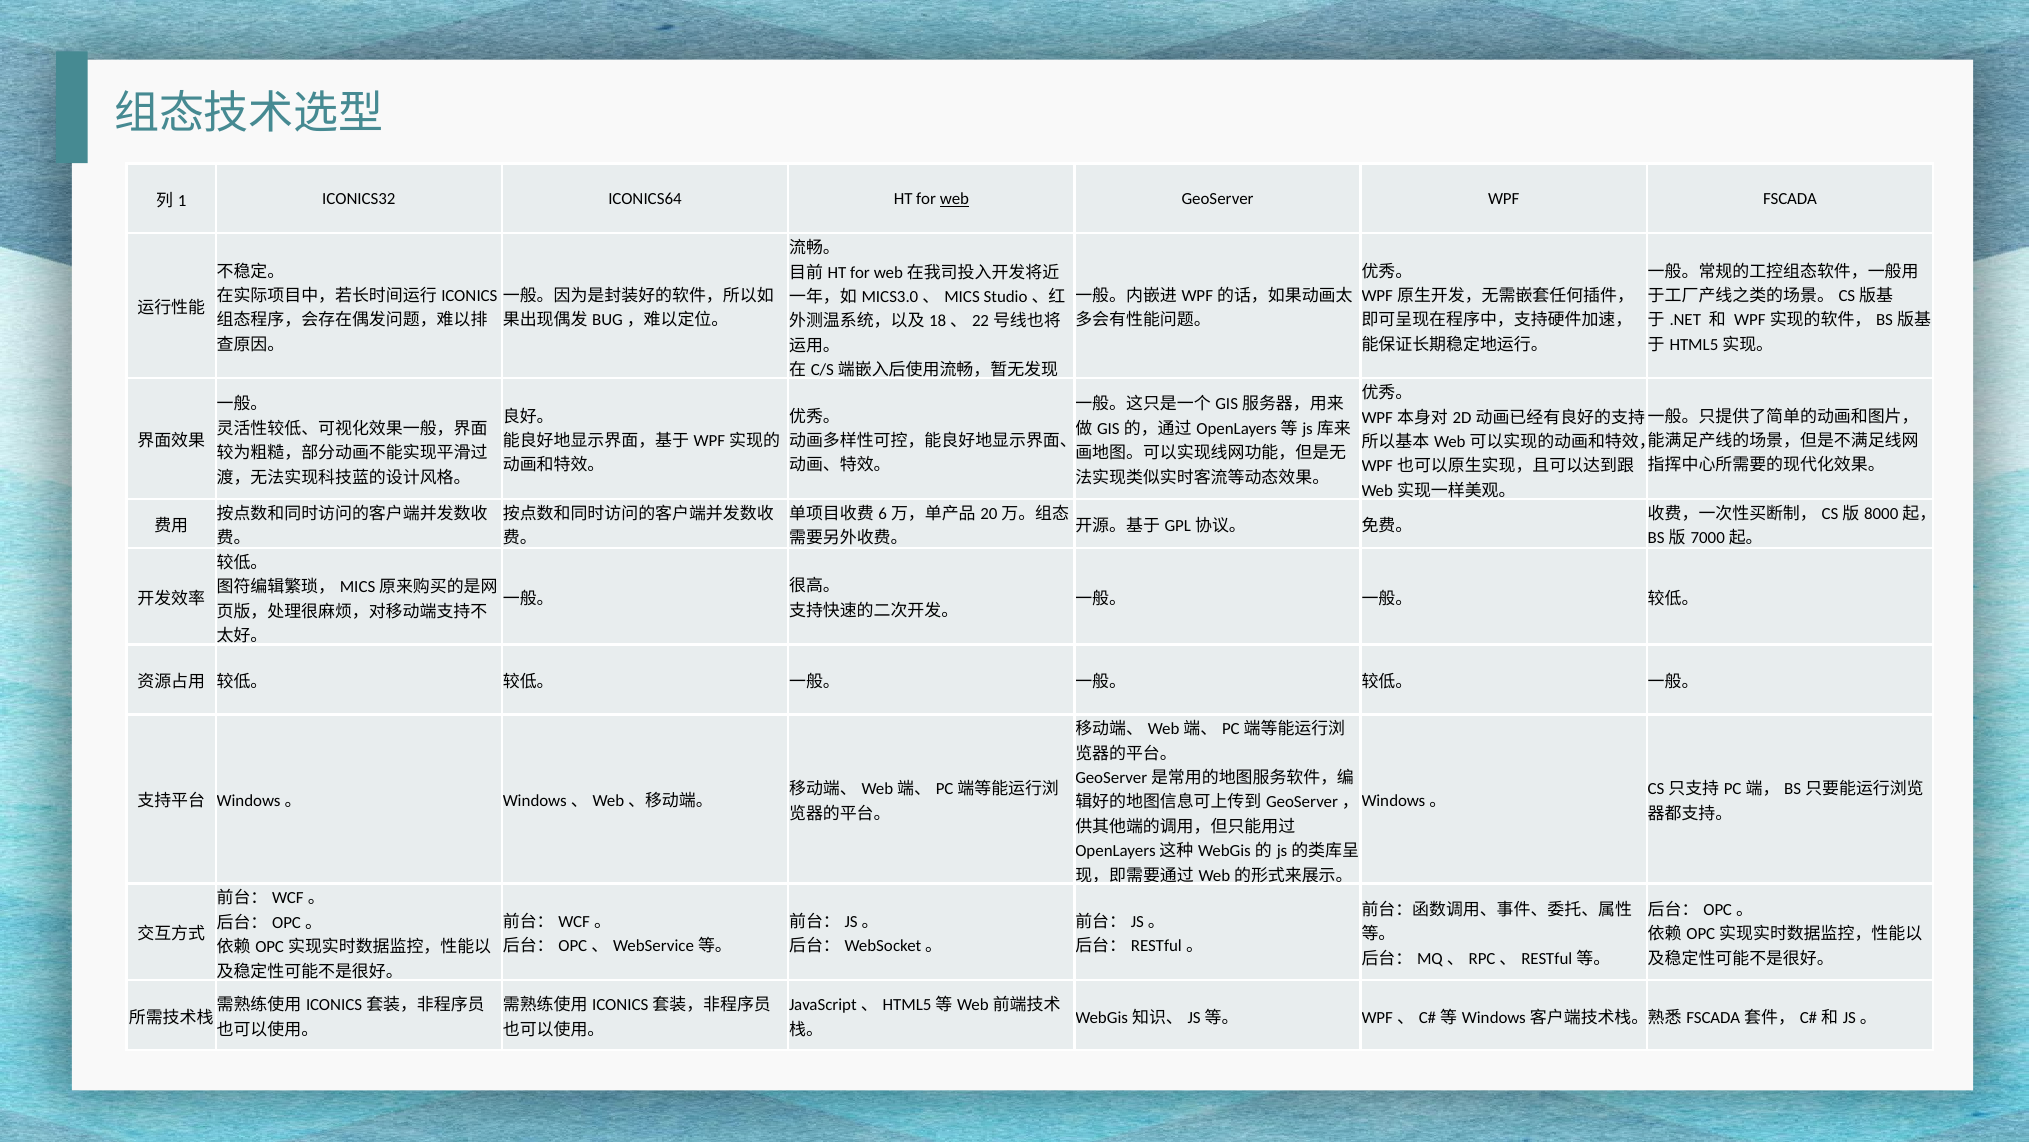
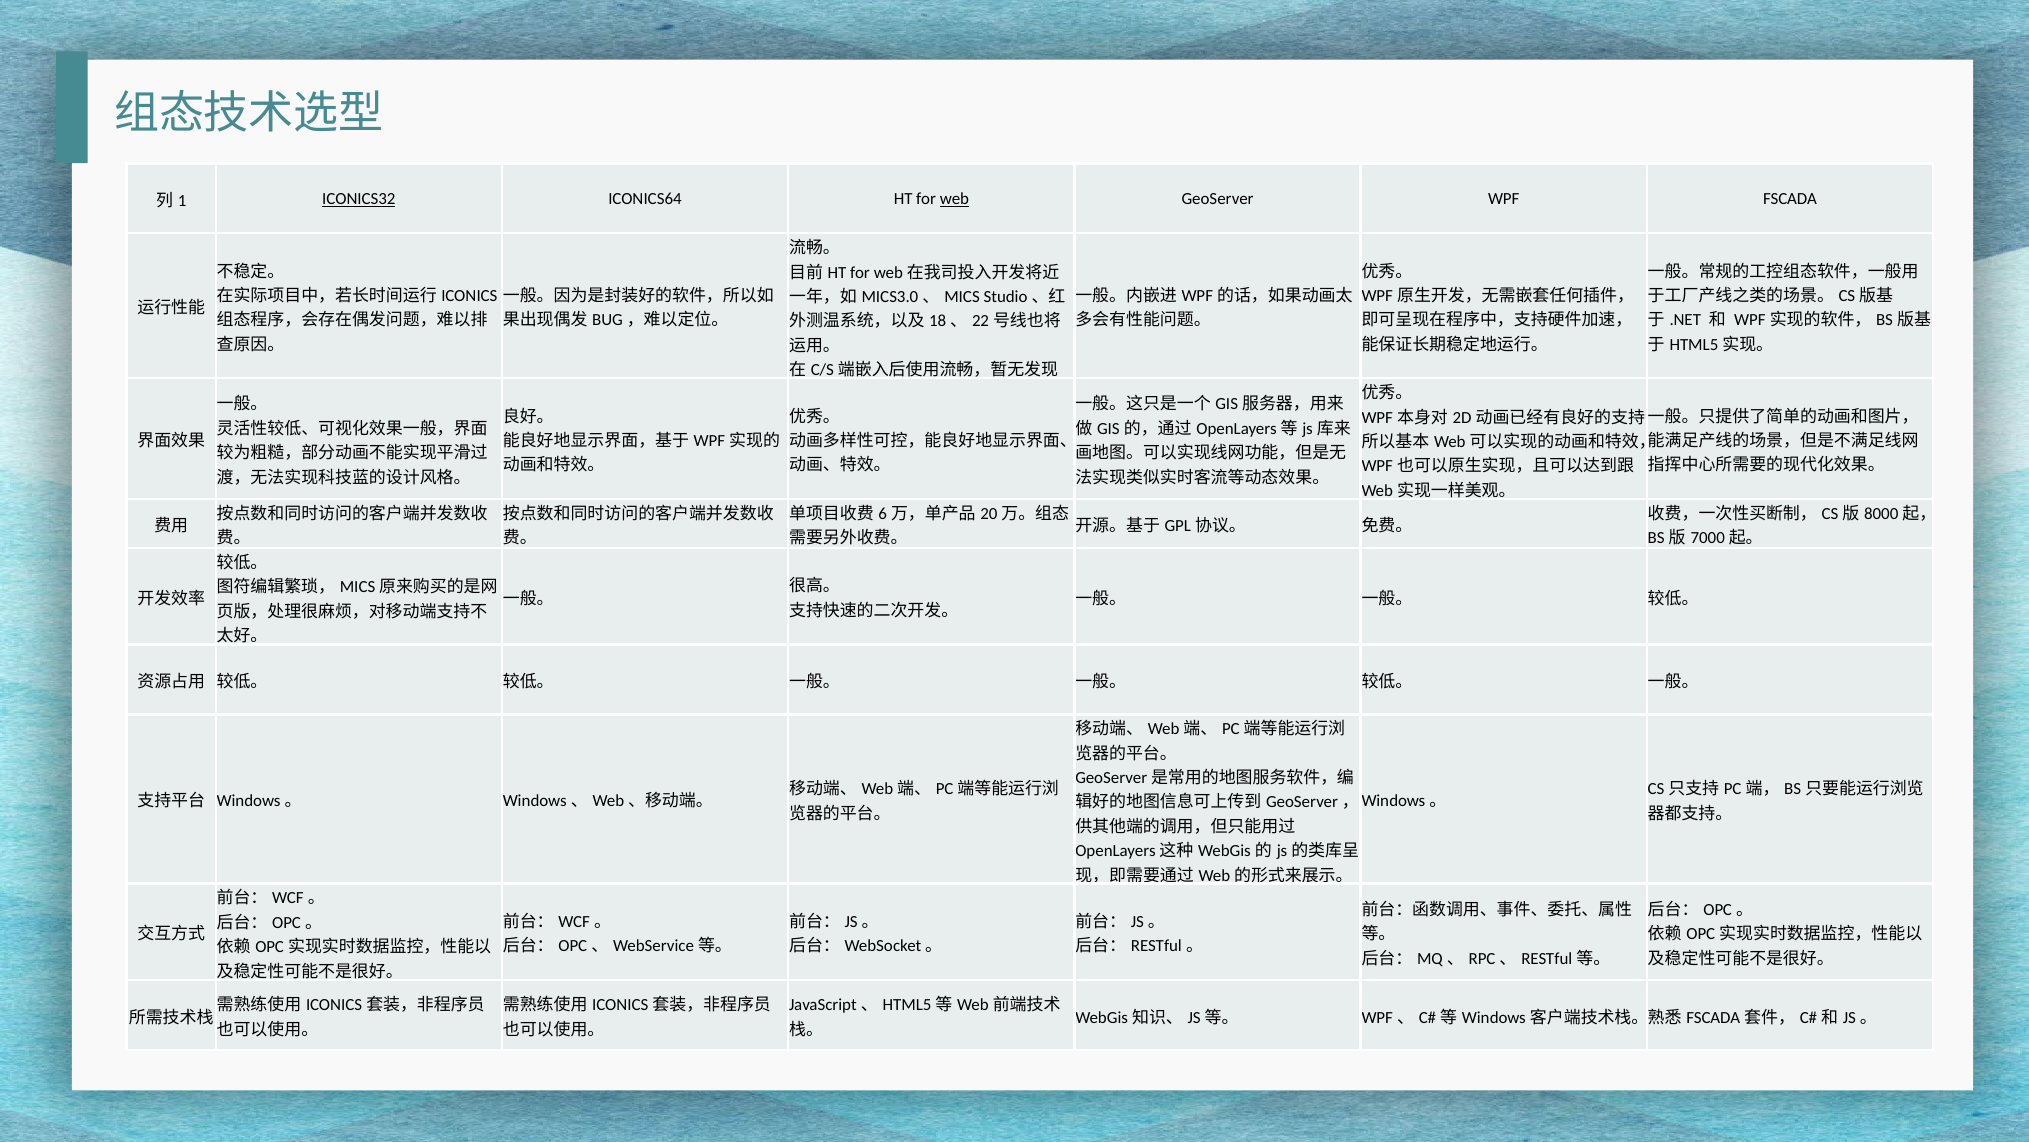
ICONICS32 underline: none -> present
